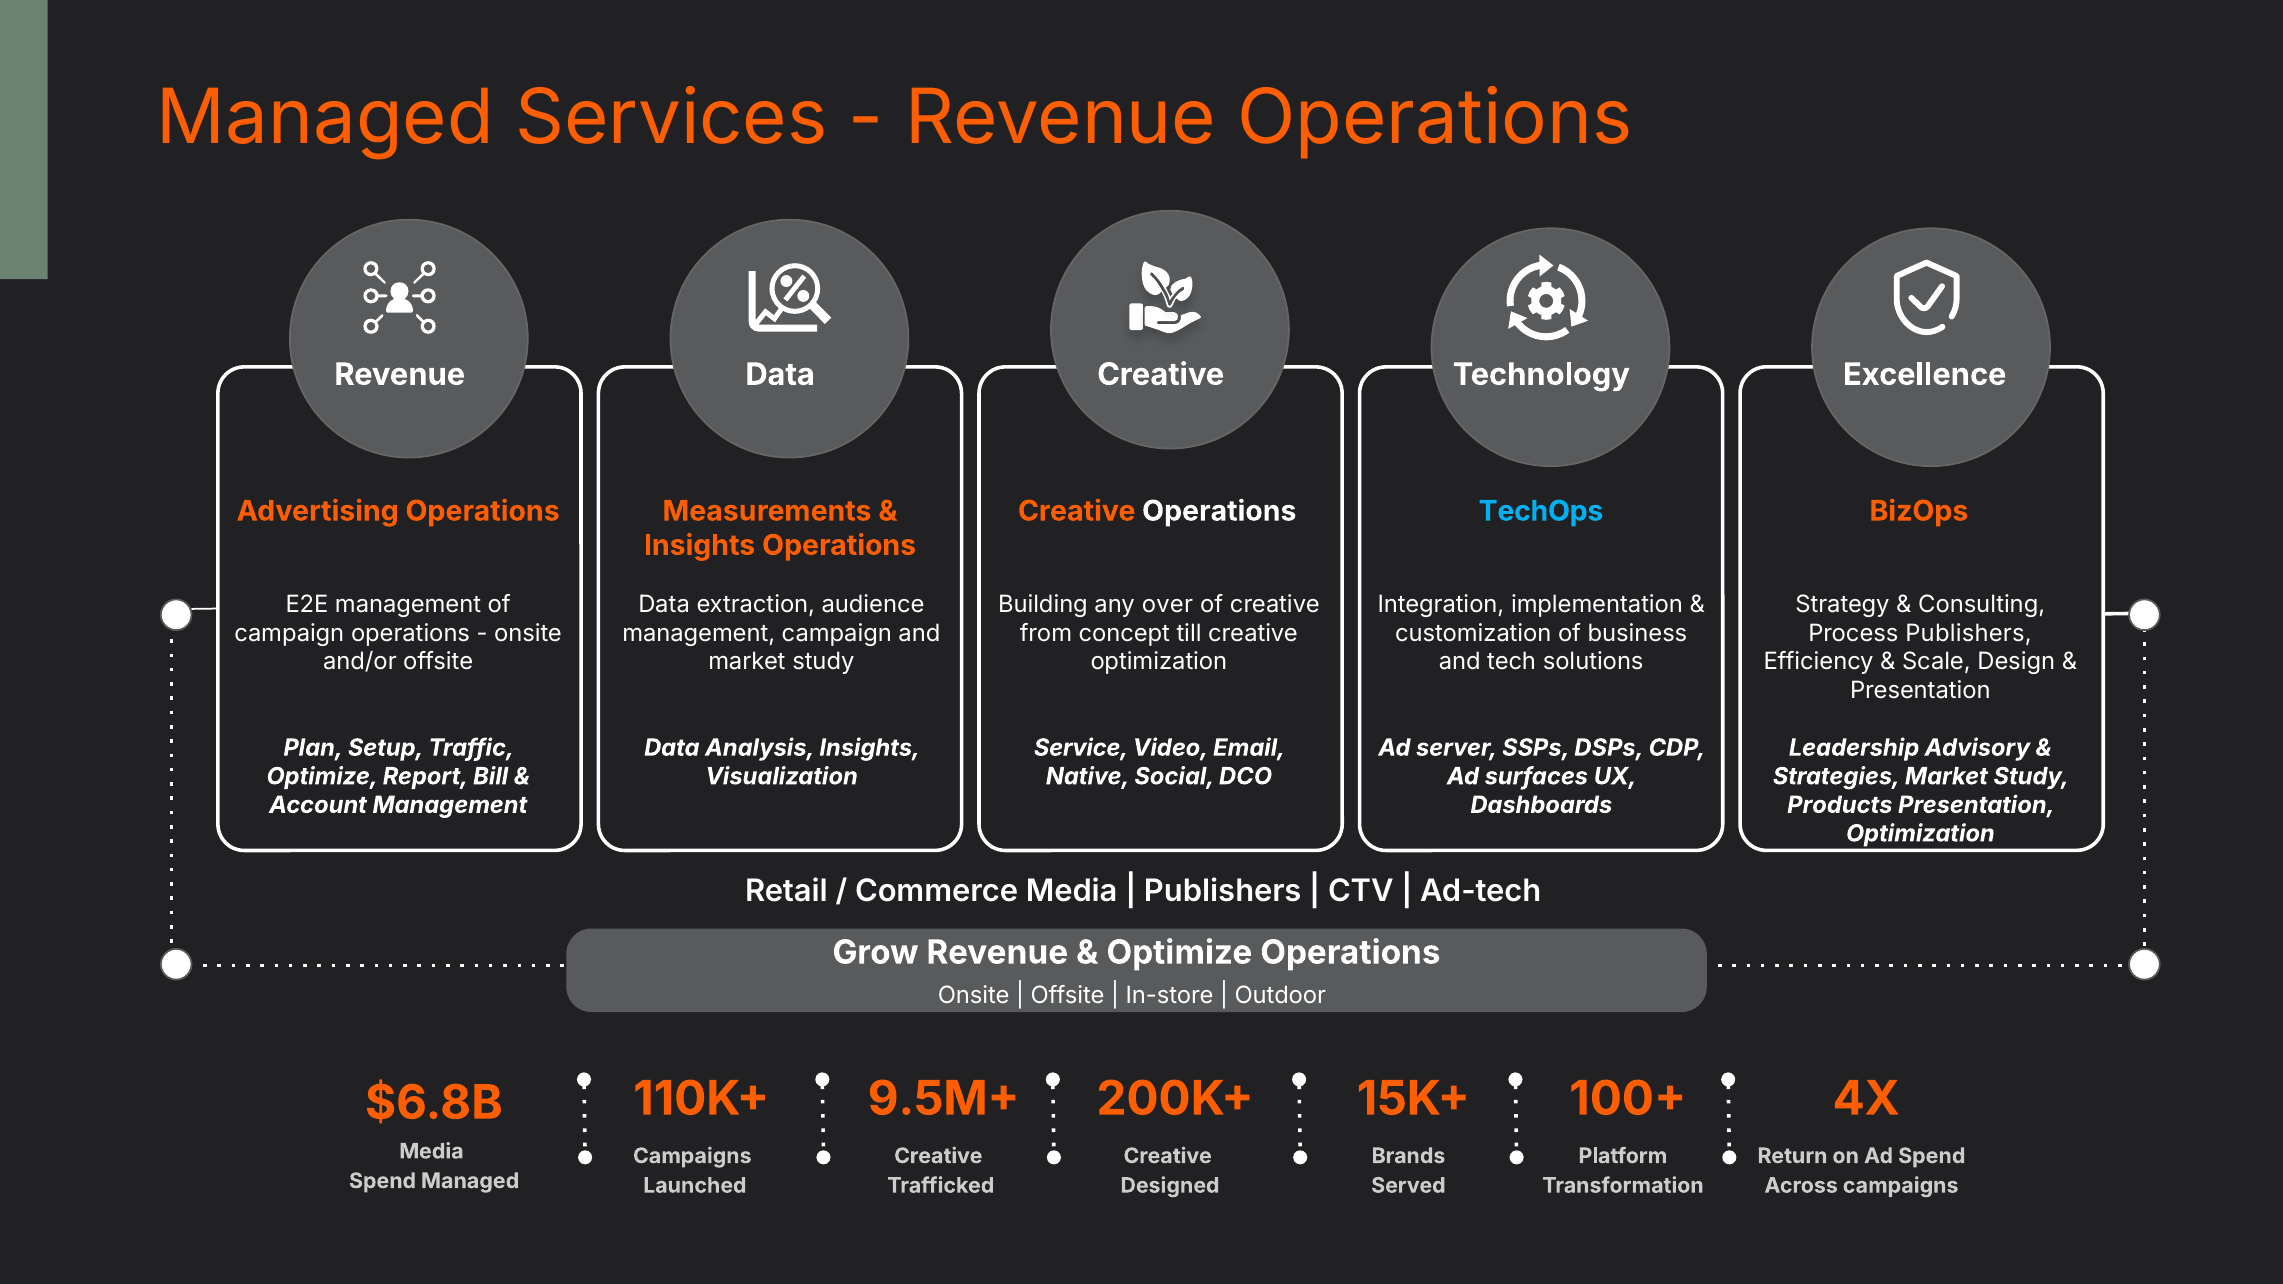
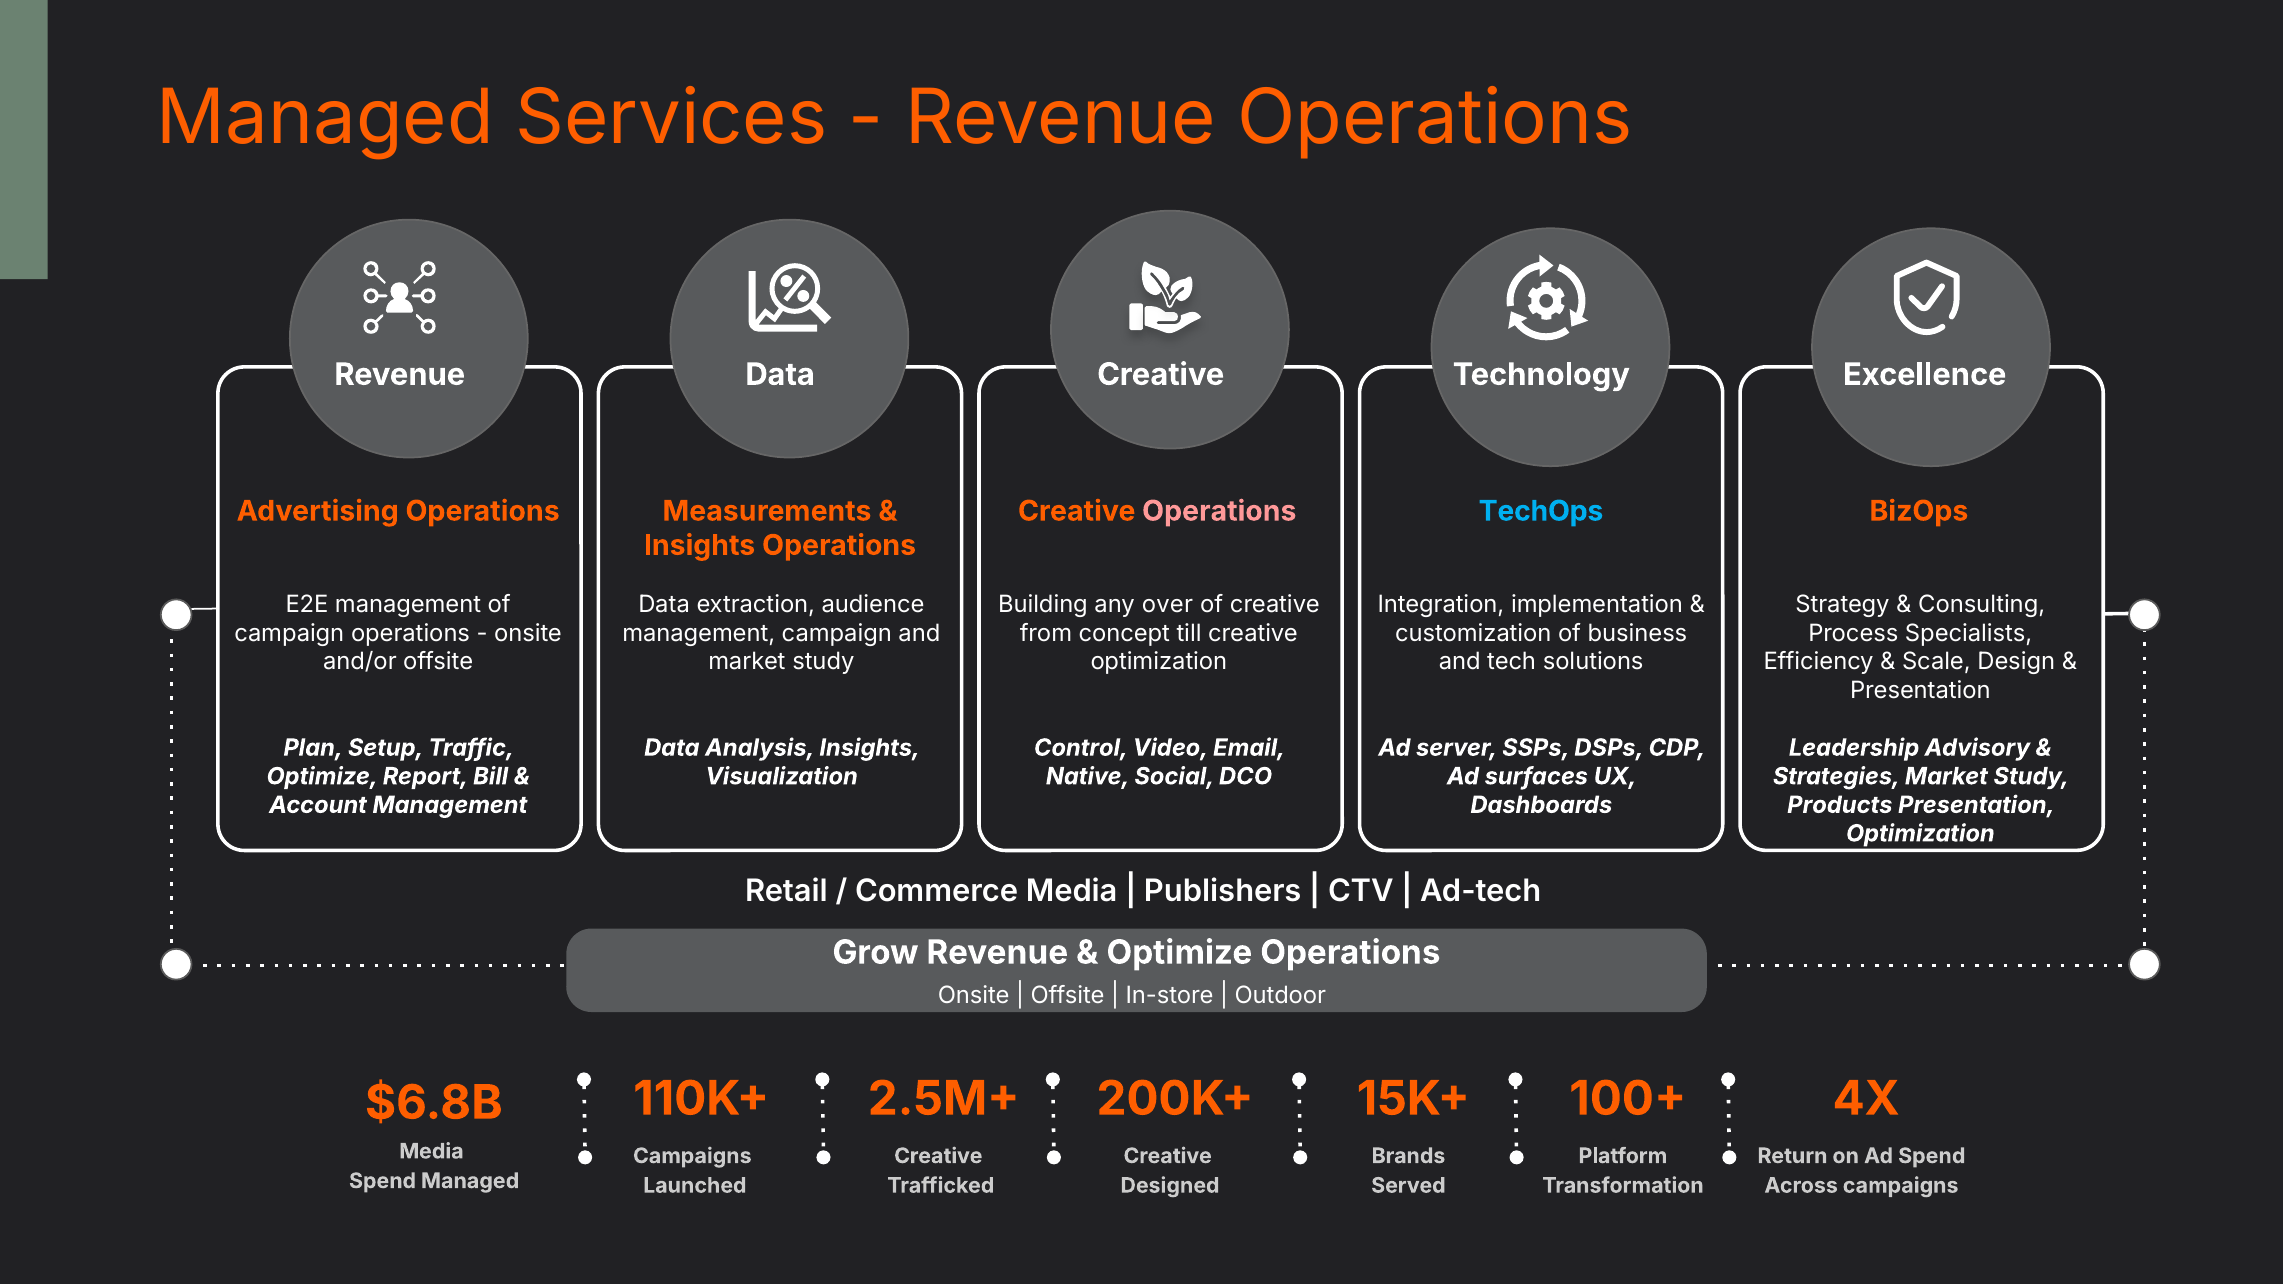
Operations at (1219, 511) colour: white -> pink
Process Publishers: Publishers -> Specialists
Service: Service -> Control
9.5M+: 9.5M+ -> 2.5M+
